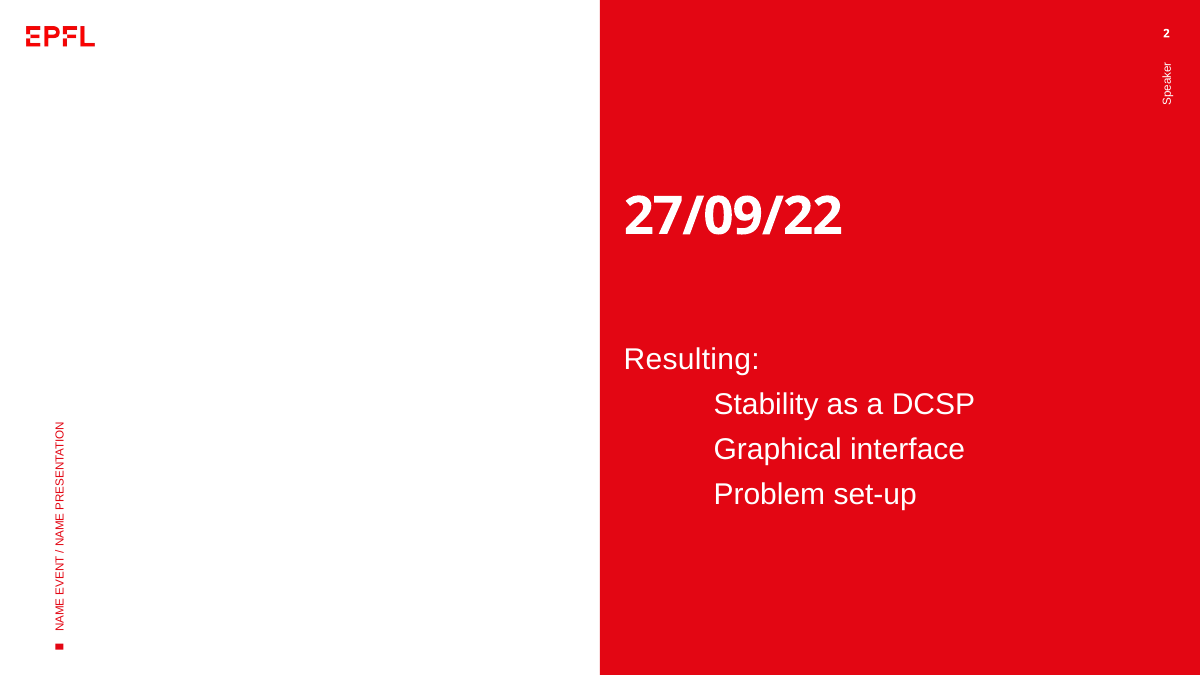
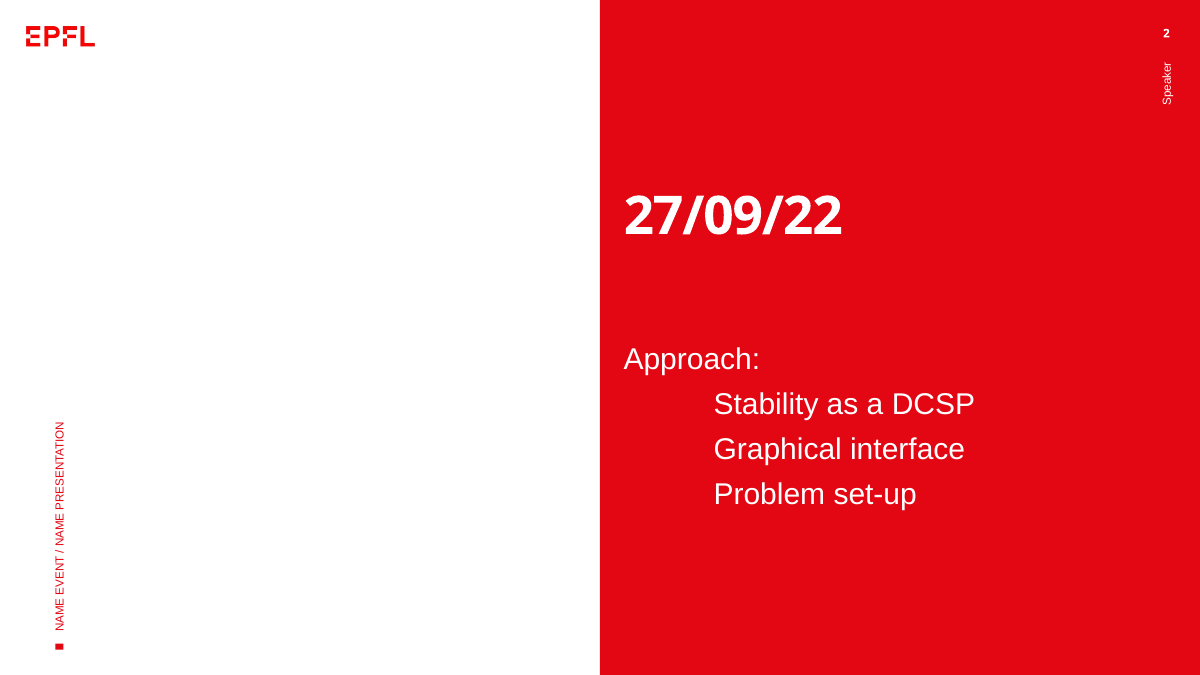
Resulting: Resulting -> Approach
